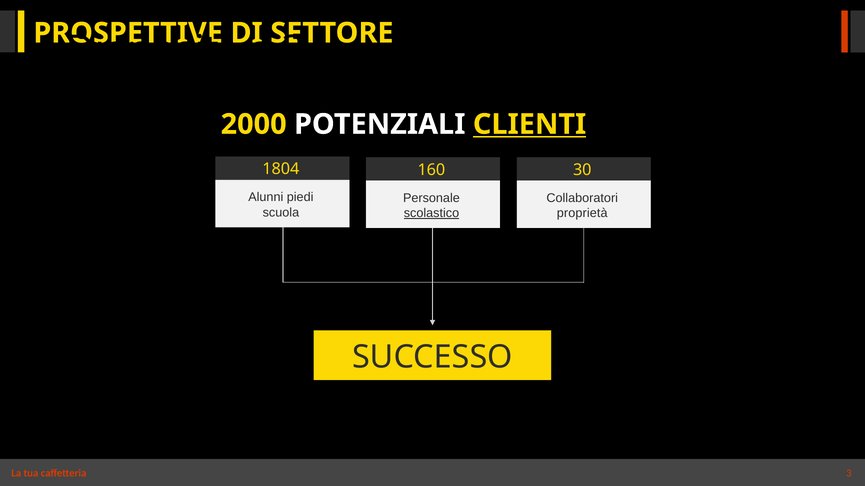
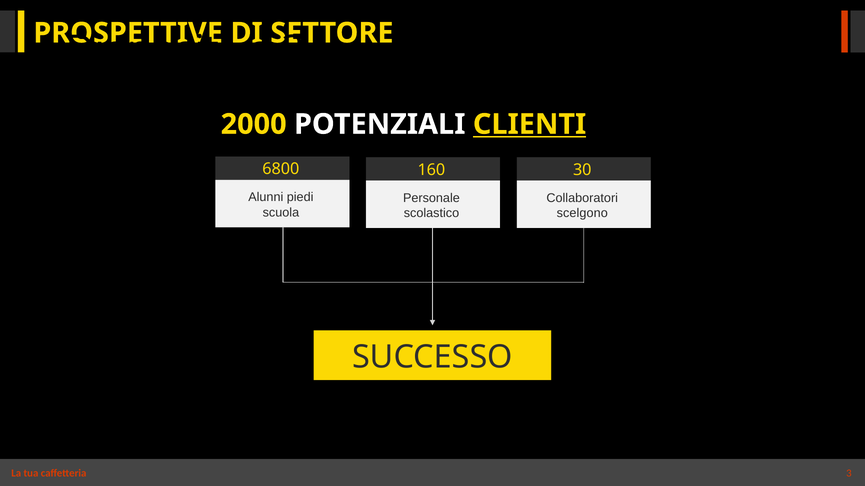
1804: 1804 -> 6800
scolastico underline: present -> none
proprietà: proprietà -> scelgono
